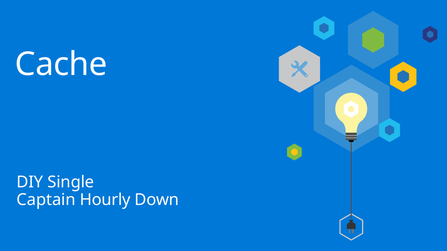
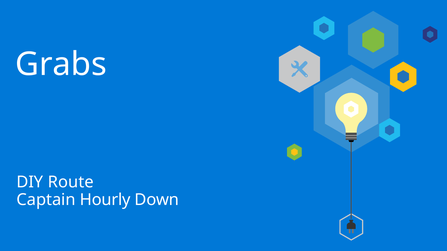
Cache: Cache -> Grabs
Single: Single -> Route
